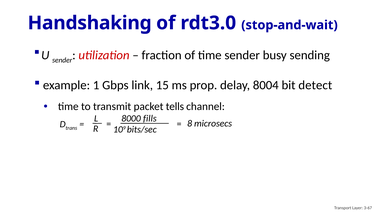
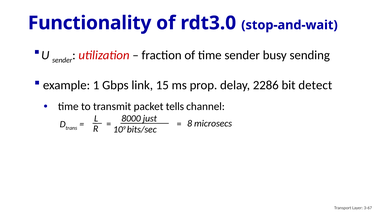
Handshaking: Handshaking -> Functionality
8004: 8004 -> 2286
fills: fills -> just
